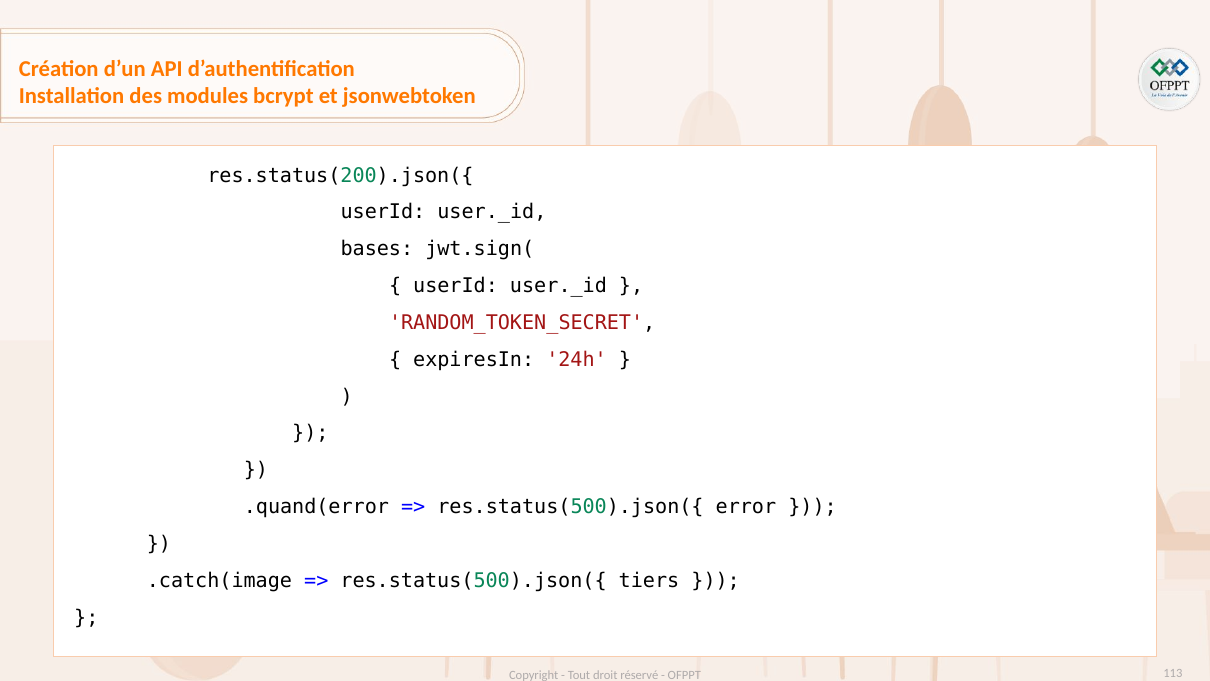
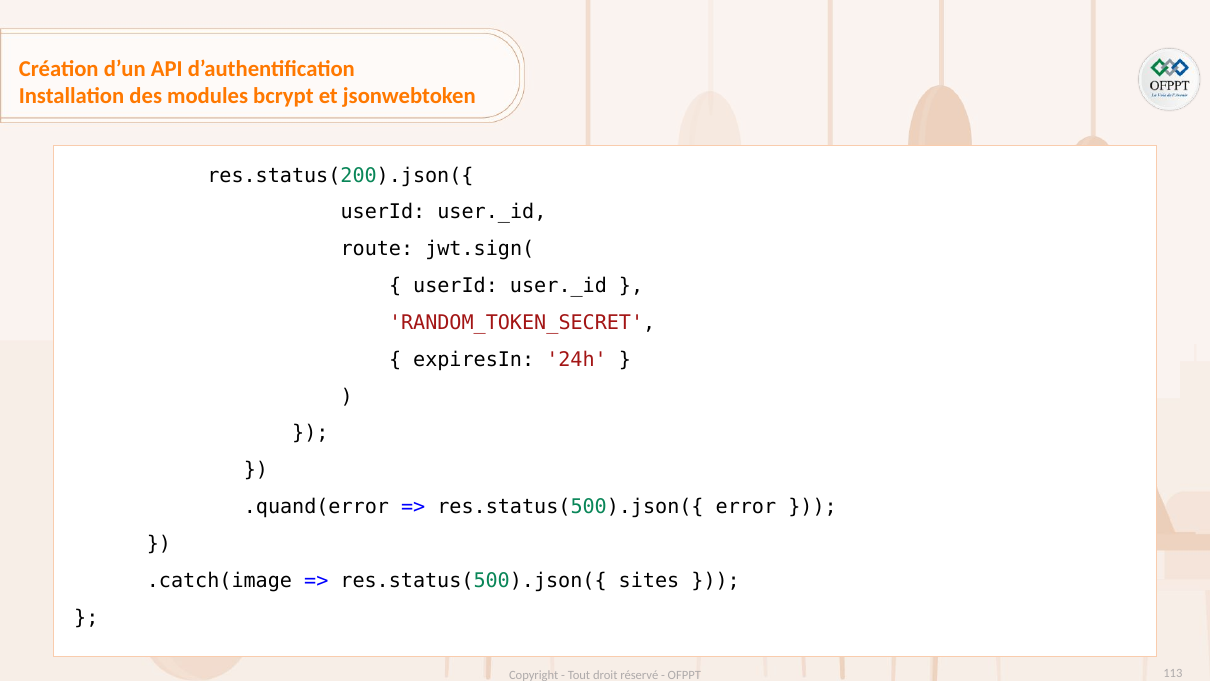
bases: bases -> route
tiers: tiers -> sites
